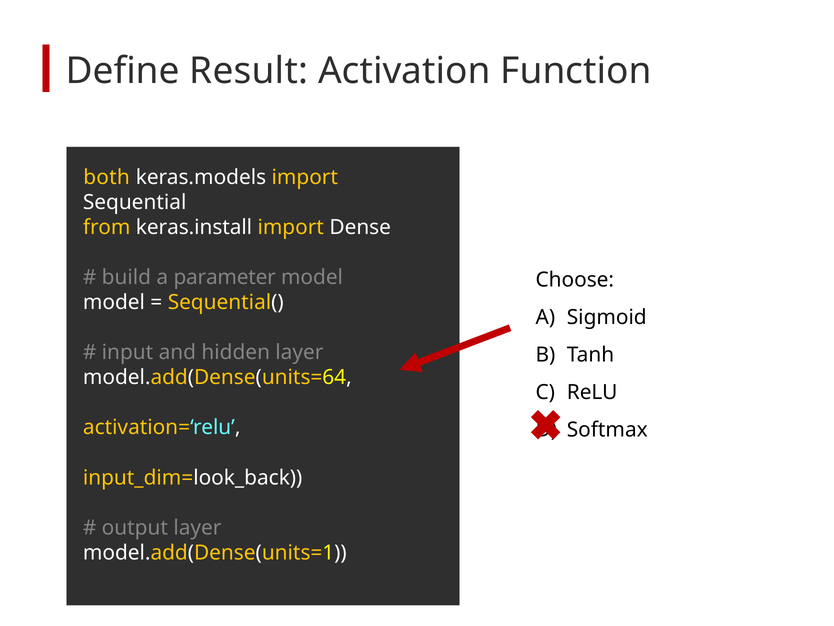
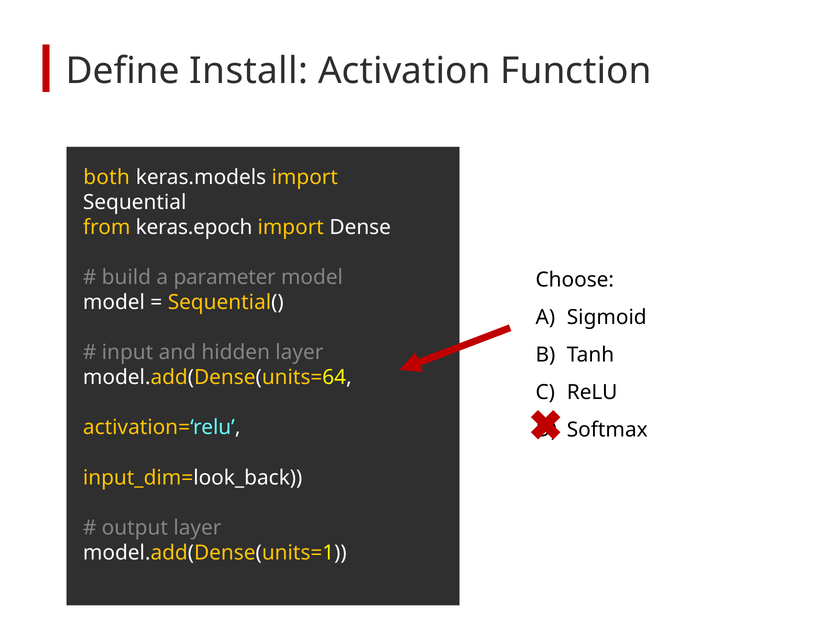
Result: Result -> Install
keras.install: keras.install -> keras.epoch
